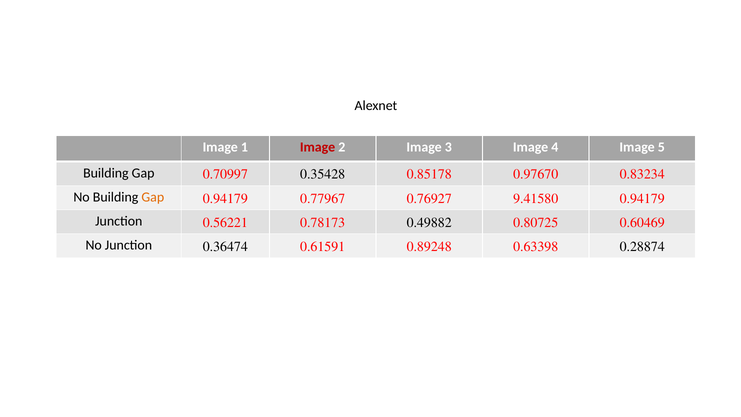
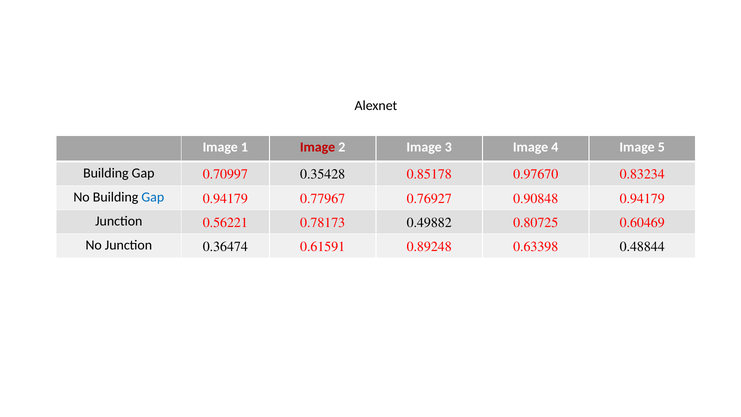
Gap at (153, 197) colour: orange -> blue
9.41580: 9.41580 -> 0.90848
0.28874: 0.28874 -> 0.48844
